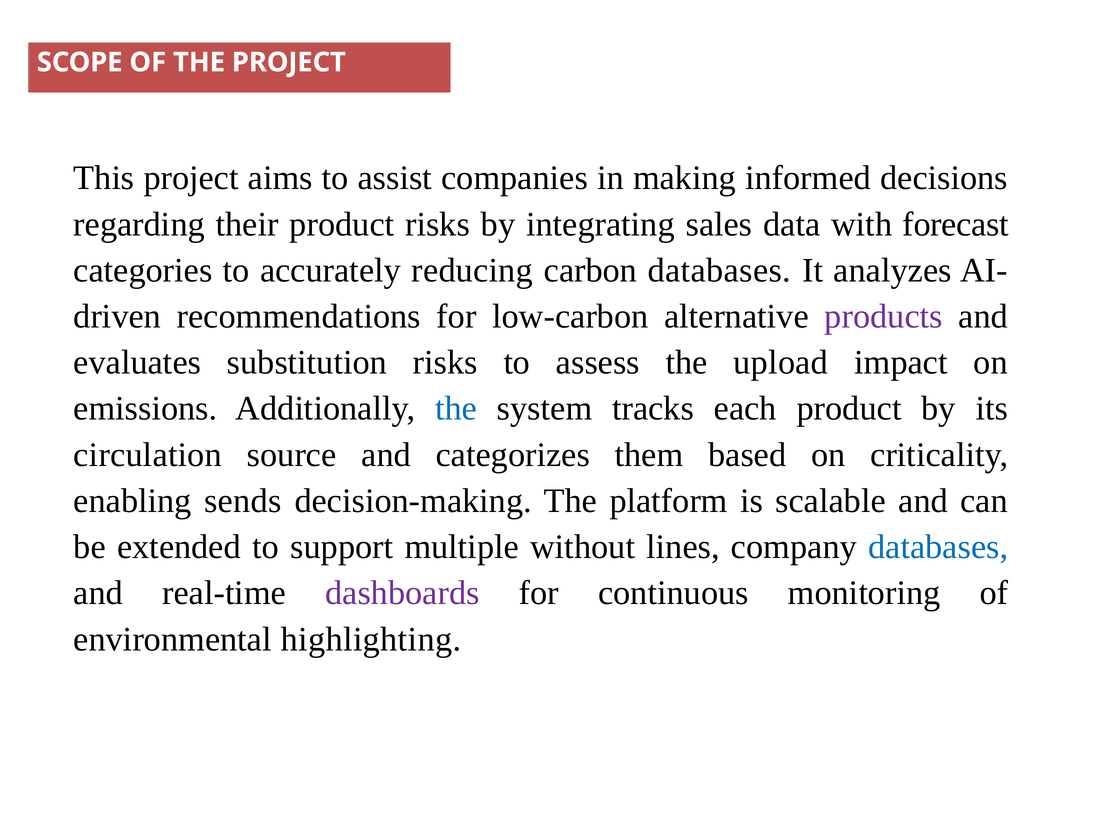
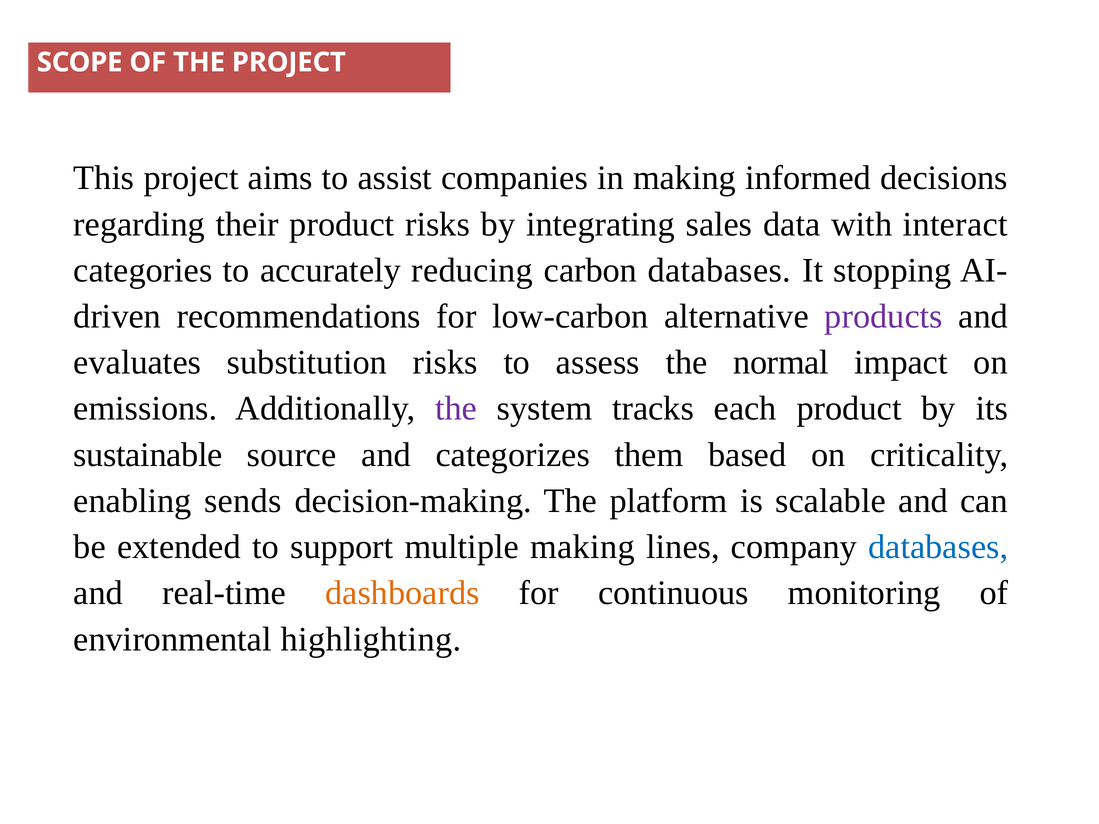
forecast: forecast -> interact
analyzes: analyzes -> stopping
upload: upload -> normal
the at (456, 409) colour: blue -> purple
circulation: circulation -> sustainable
multiple without: without -> making
dashboards colour: purple -> orange
